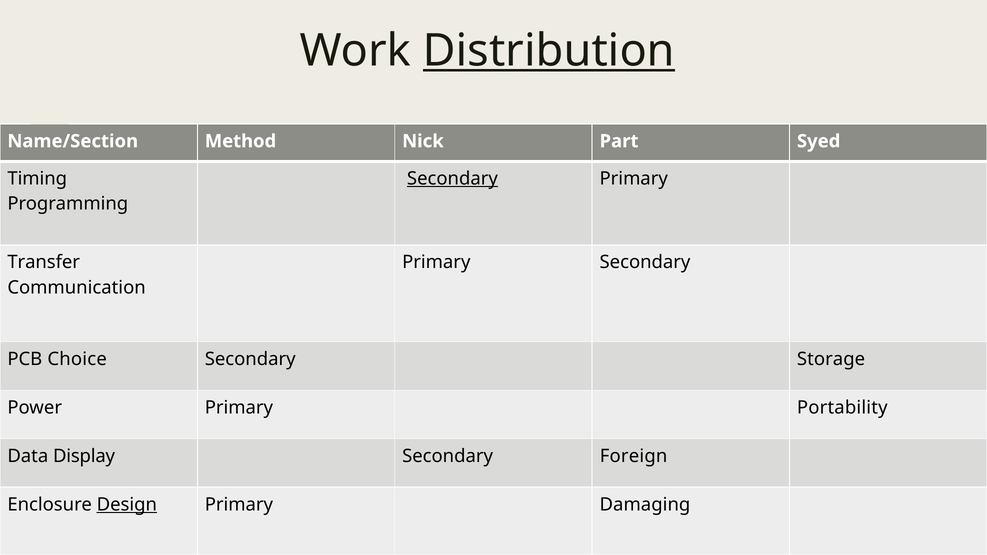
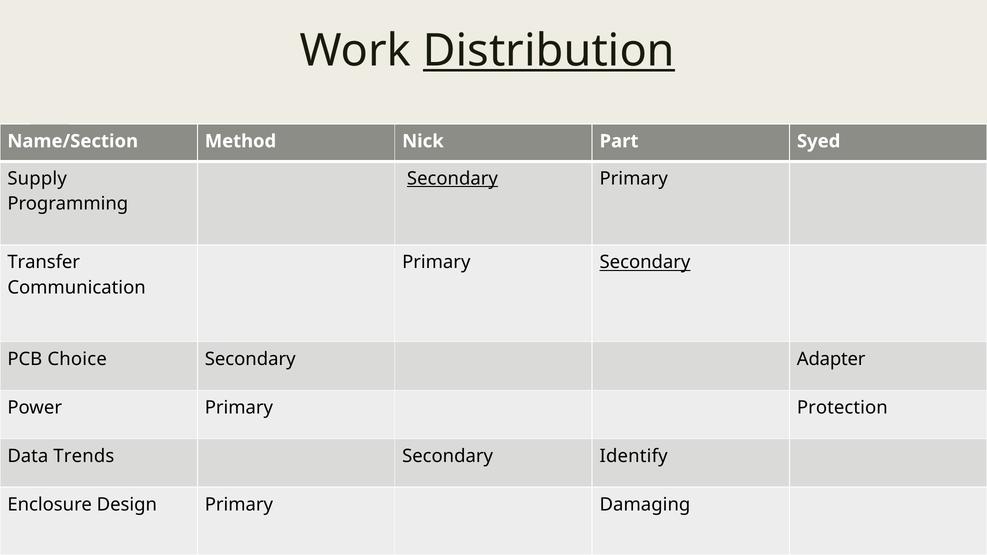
Timing: Timing -> Supply
Secondary at (645, 262) underline: none -> present
Storage: Storage -> Adapter
Portability: Portability -> Protection
Display: Display -> Trends
Foreign: Foreign -> Identify
Design underline: present -> none
